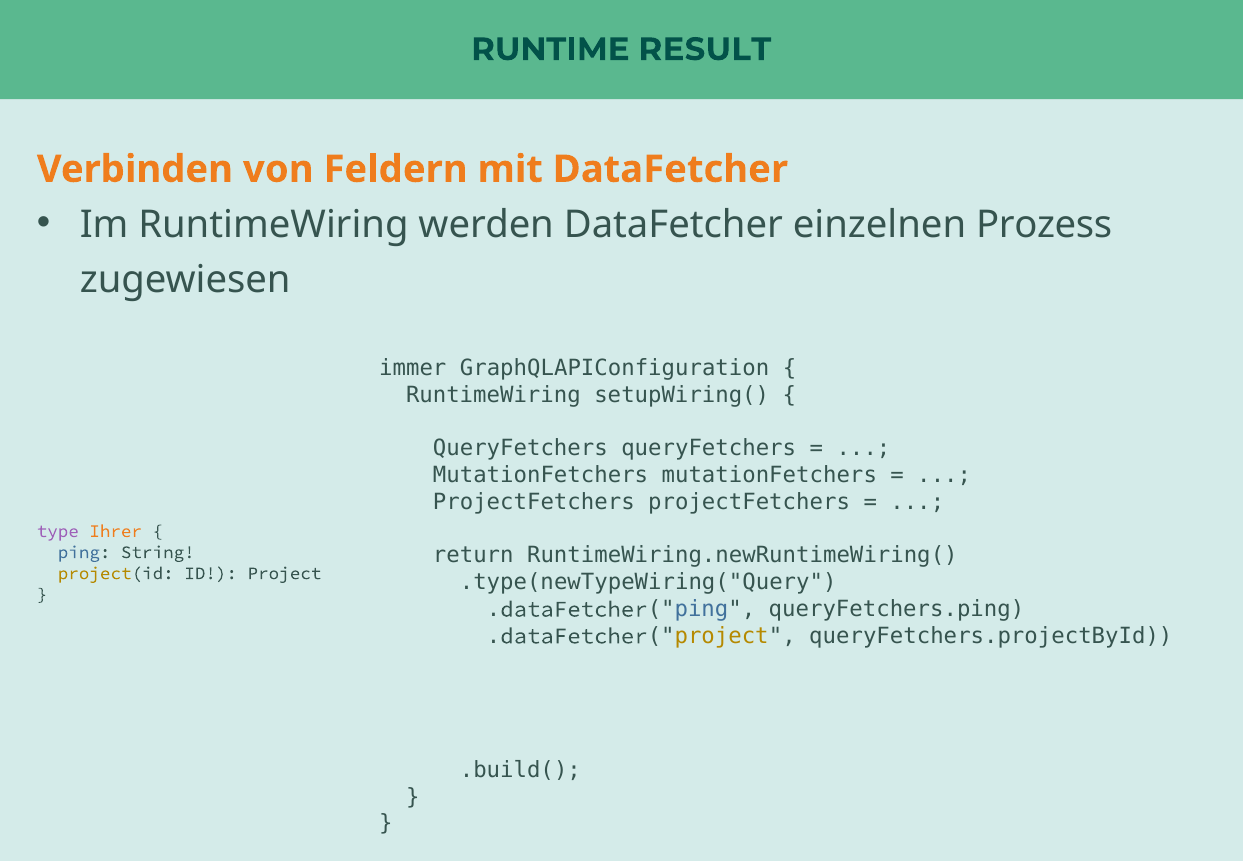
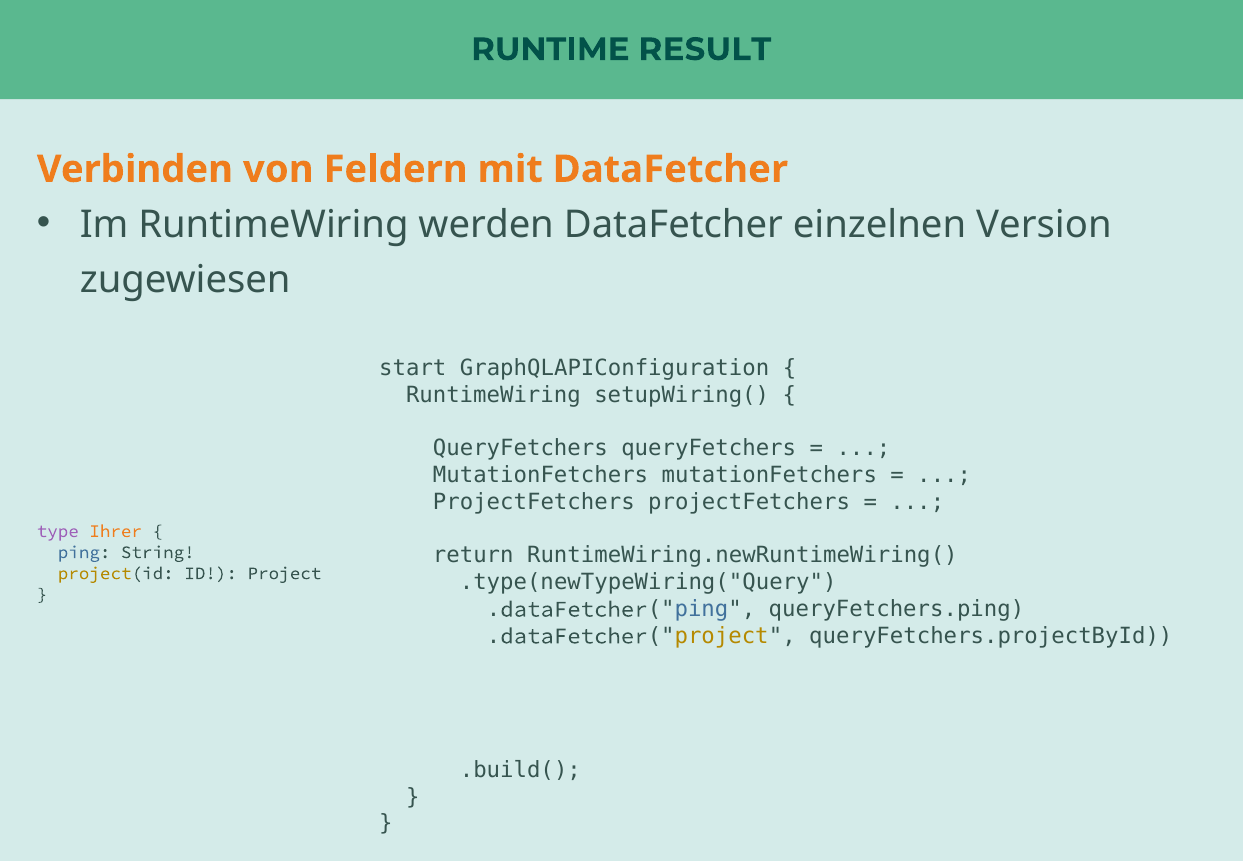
Prozess: Prozess -> Version
immer: immer -> start
